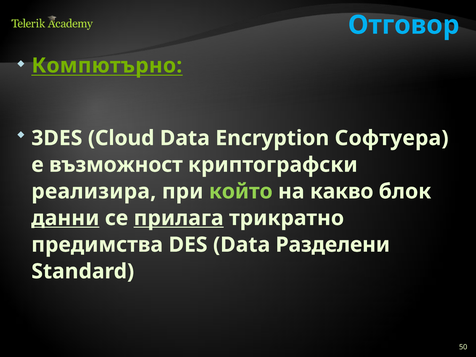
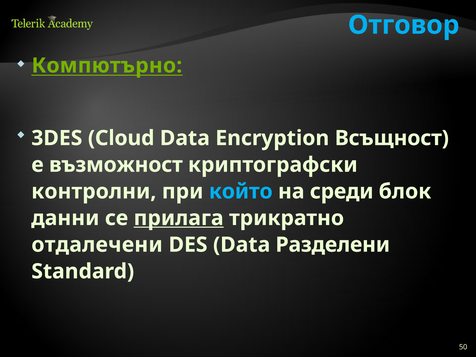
Софтуера: Софтуера -> Всъщност
реализира: реализира -> контролни
който colour: light green -> light blue
какво: какво -> среди
данни underline: present -> none
предимства: предимства -> отдалечени
